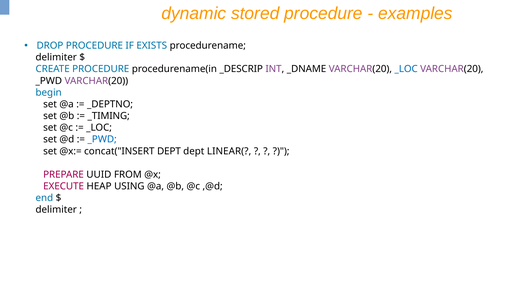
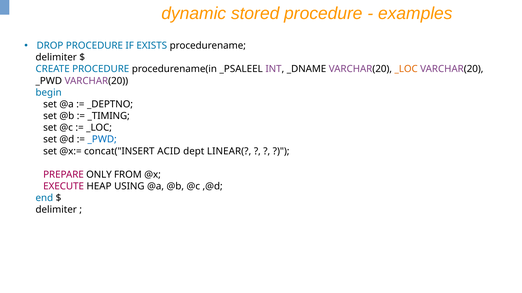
_DESCRIP: _DESCRIP -> _PSALEEL
_LOC at (406, 69) colour: blue -> orange
concat("INSERT DEPT: DEPT -> ACID
UUID: UUID -> ONLY
